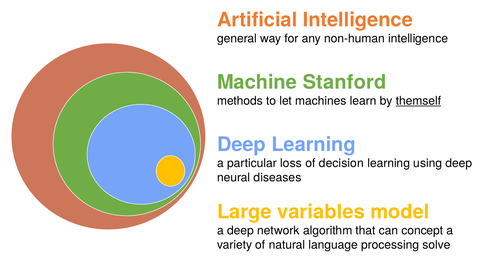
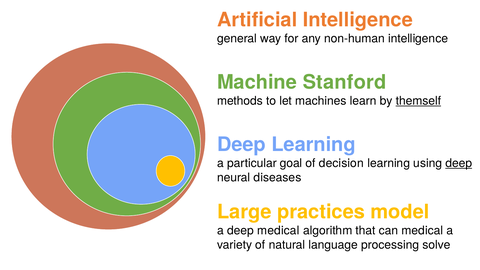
loss: loss -> goal
deep at (459, 163) underline: none -> present
variables: variables -> practices
deep network: network -> medical
can concept: concept -> medical
